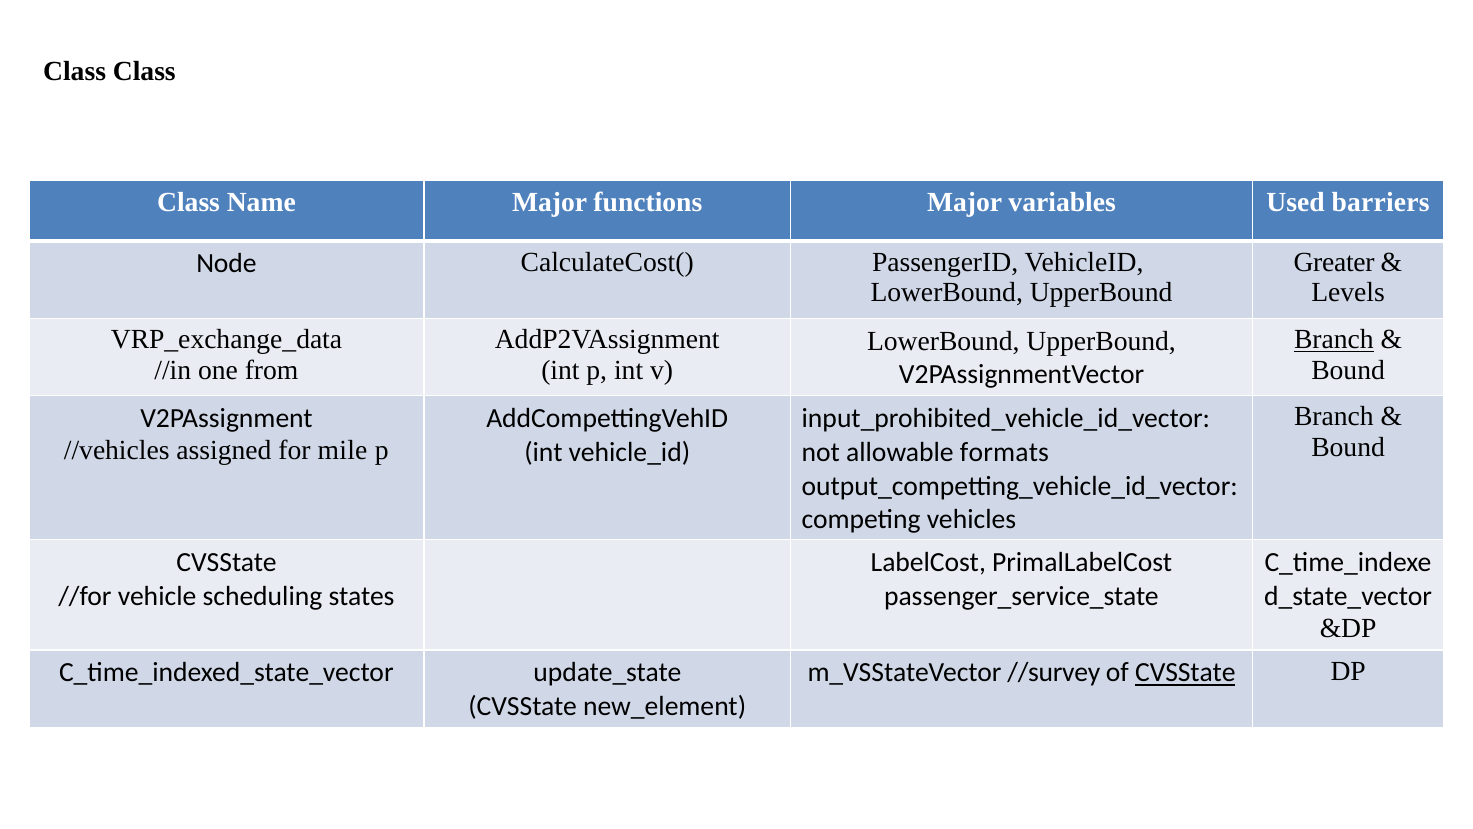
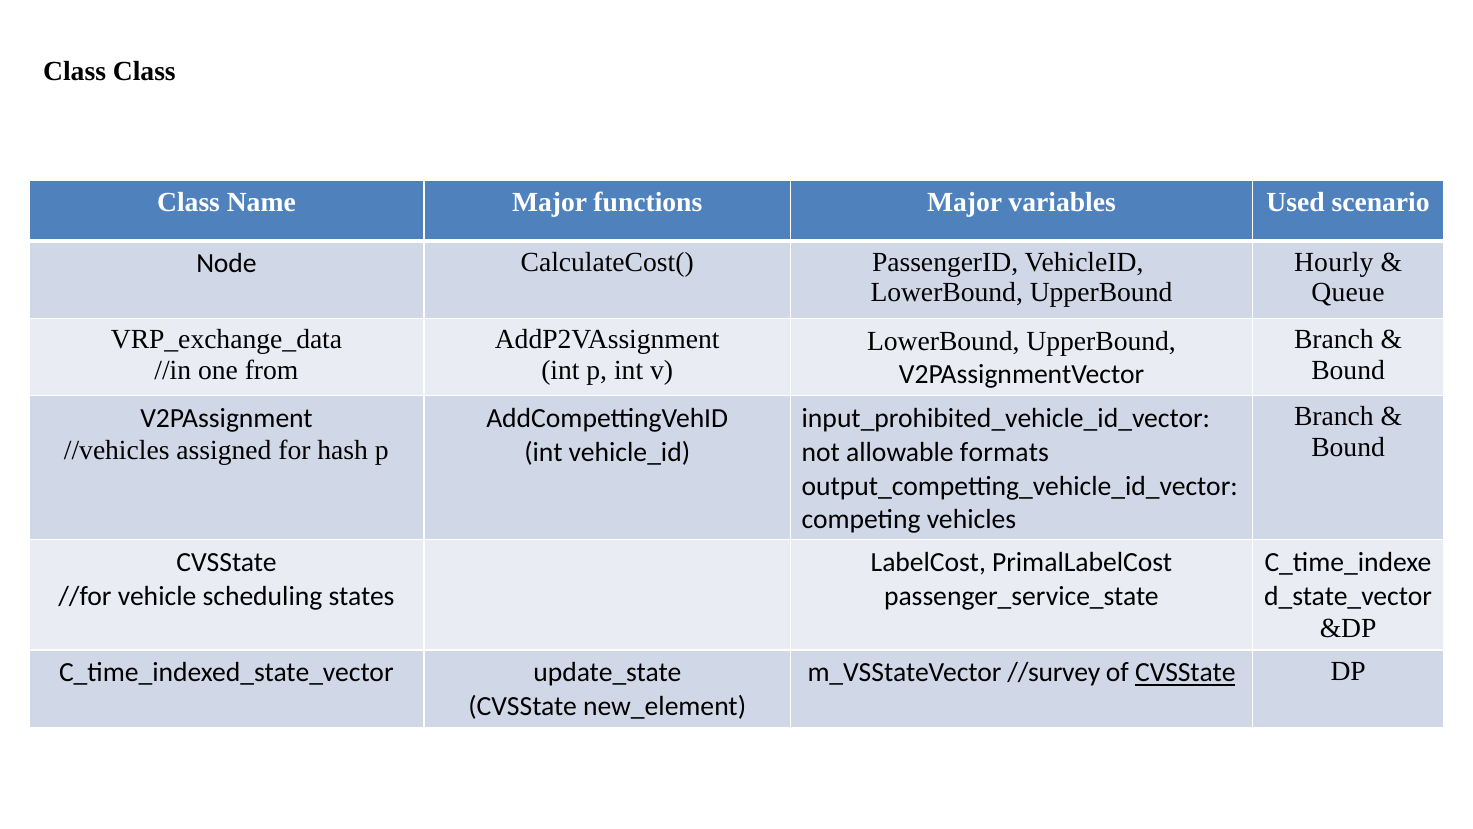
barriers: barriers -> scenario
Greater: Greater -> Hourly
Levels: Levels -> Queue
Branch at (1334, 339) underline: present -> none
mile: mile -> hash
